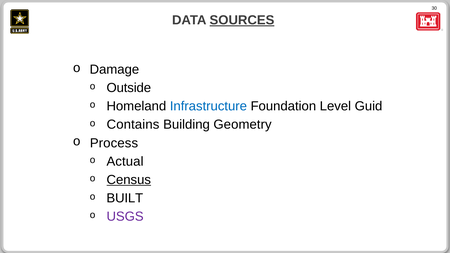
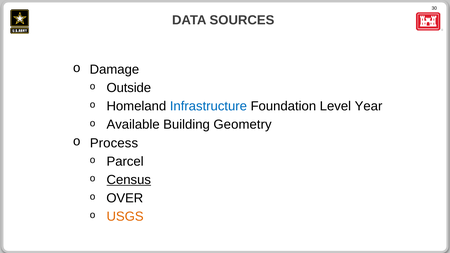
SOURCES underline: present -> none
Guid: Guid -> Year
Contains: Contains -> Available
Actual: Actual -> Parcel
BUILT: BUILT -> OVER
USGS colour: purple -> orange
